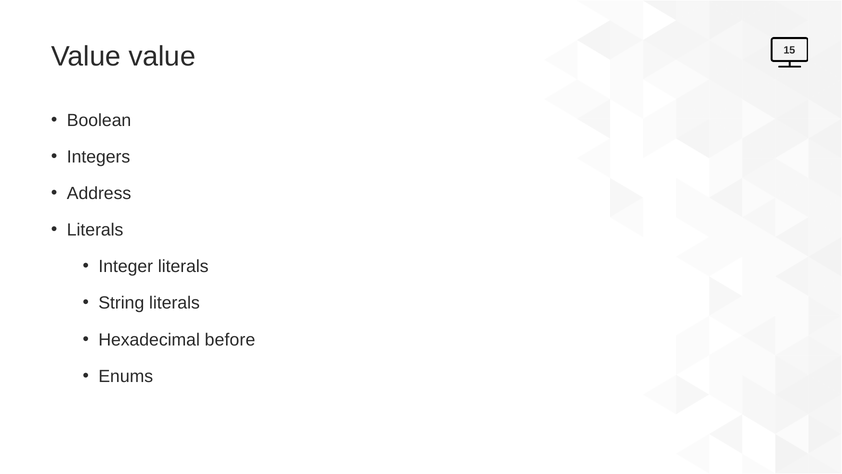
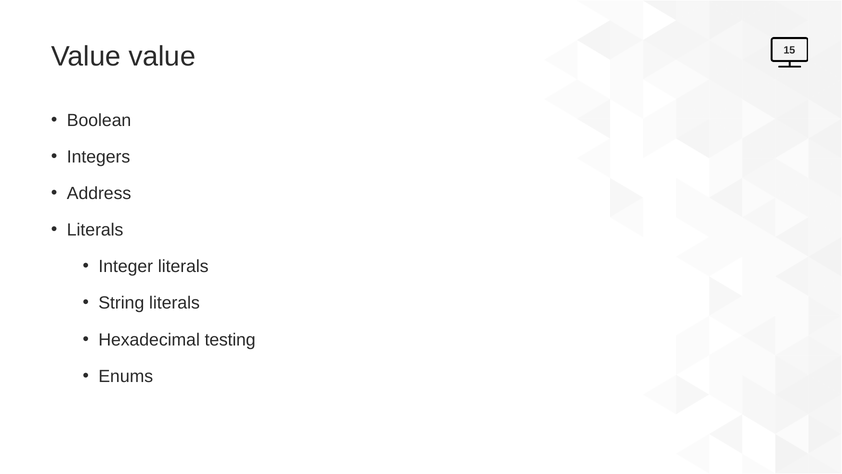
before: before -> testing
